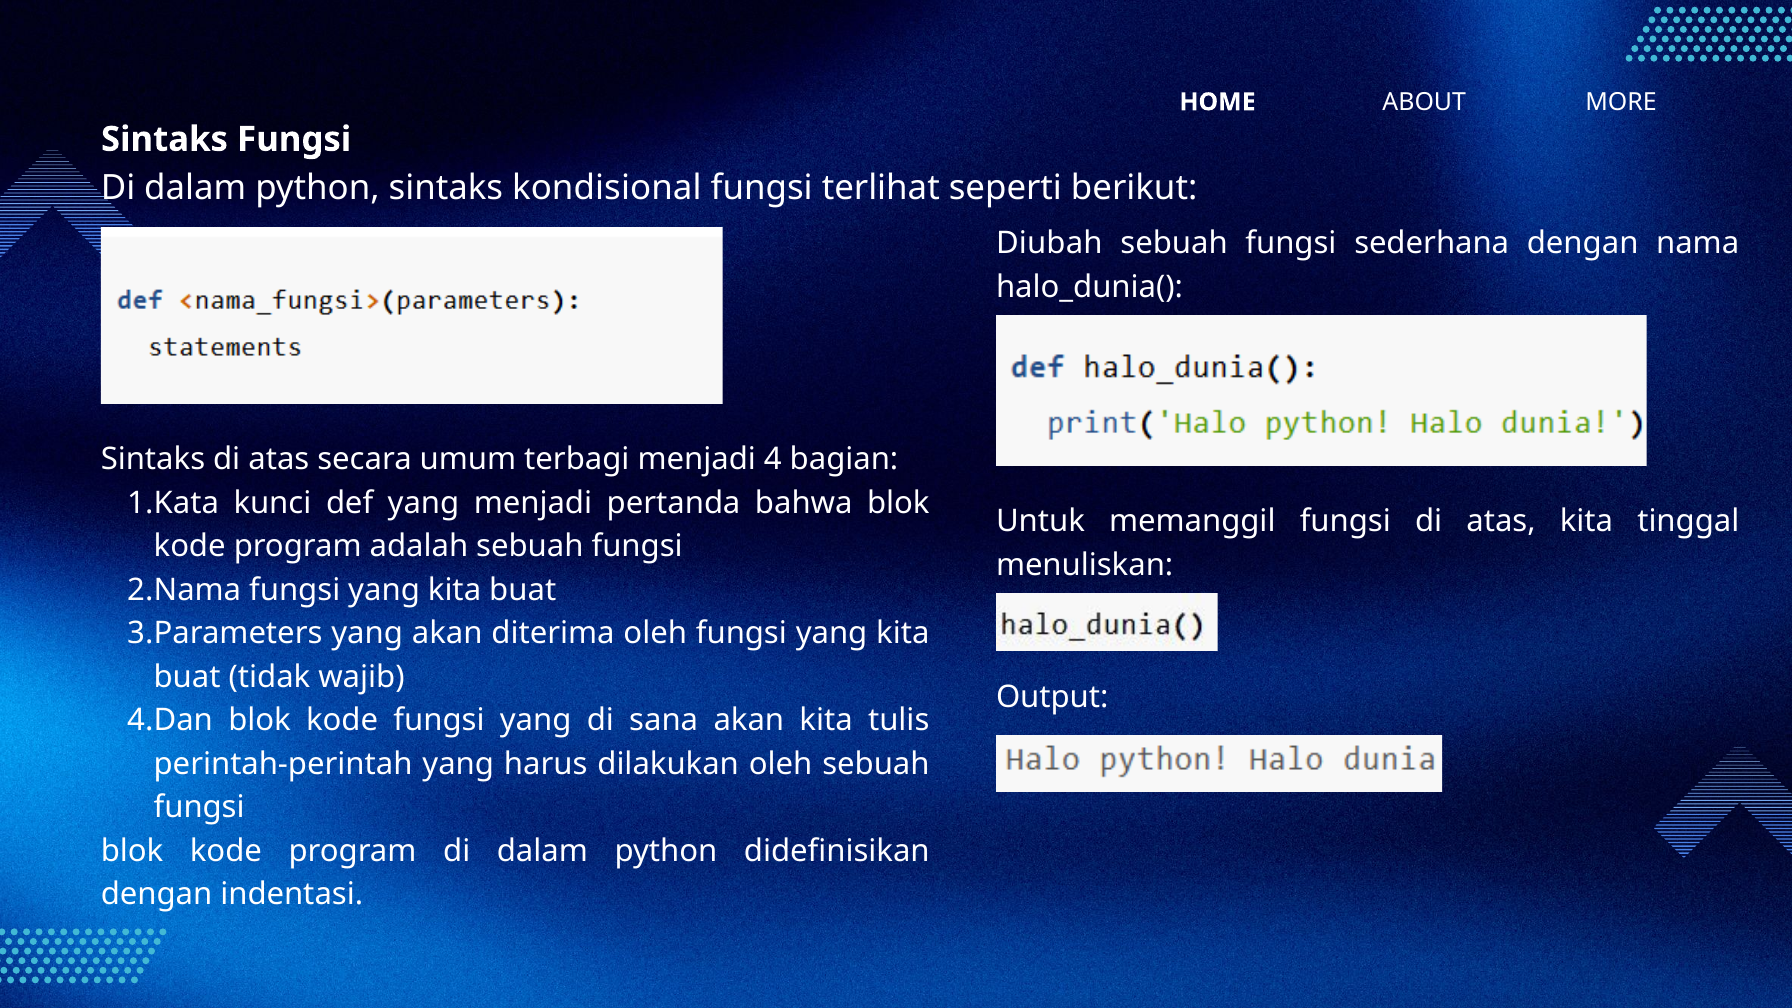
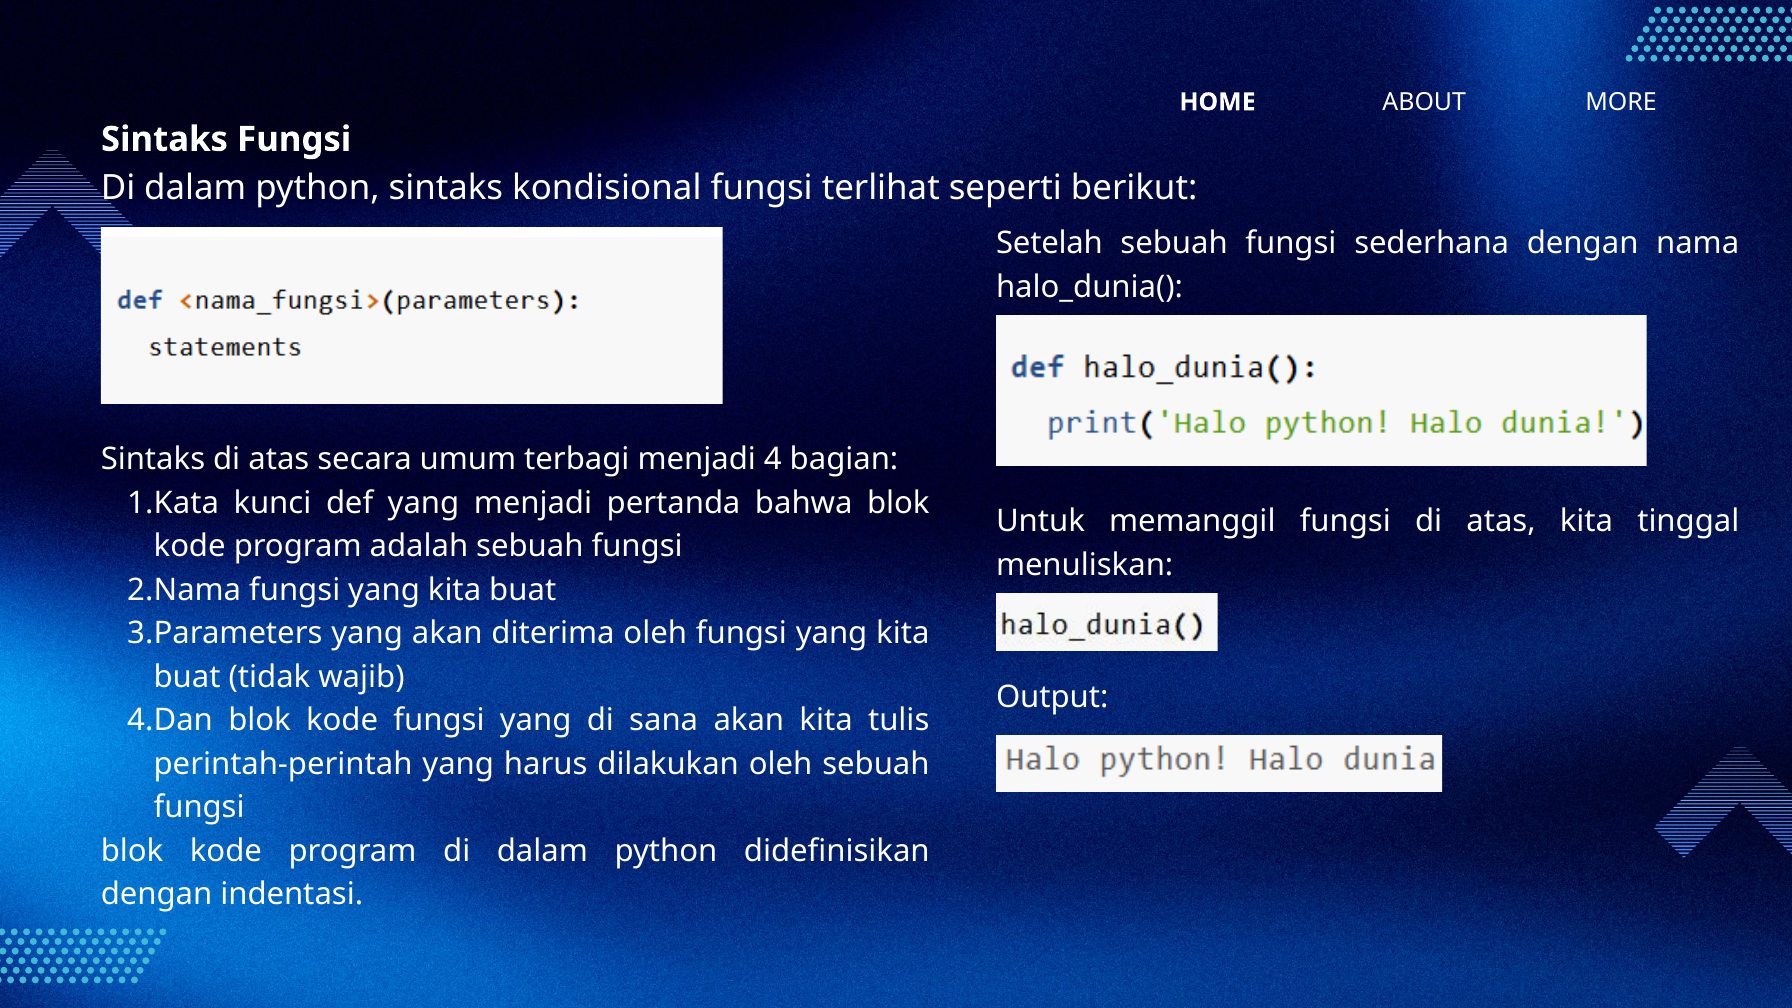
Diubah: Diubah -> Setelah
